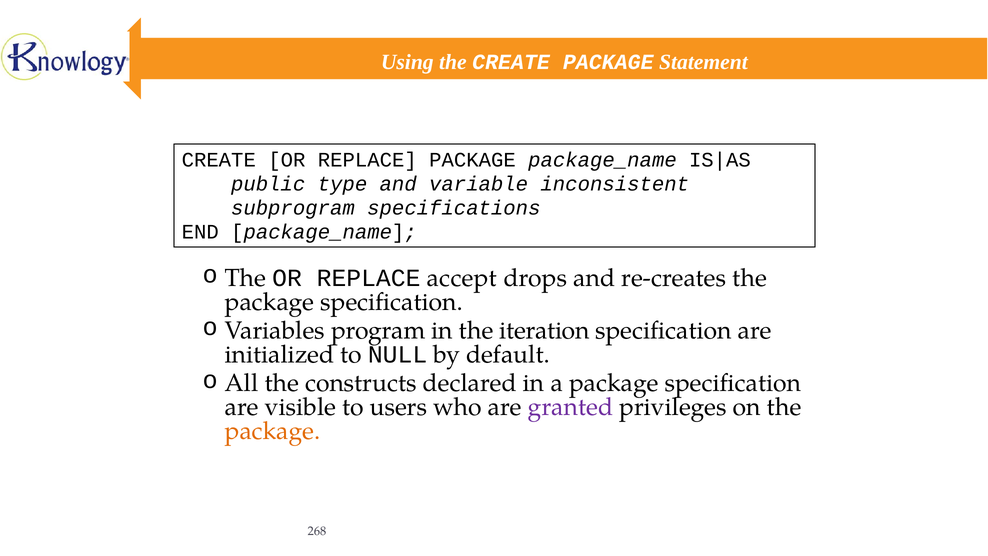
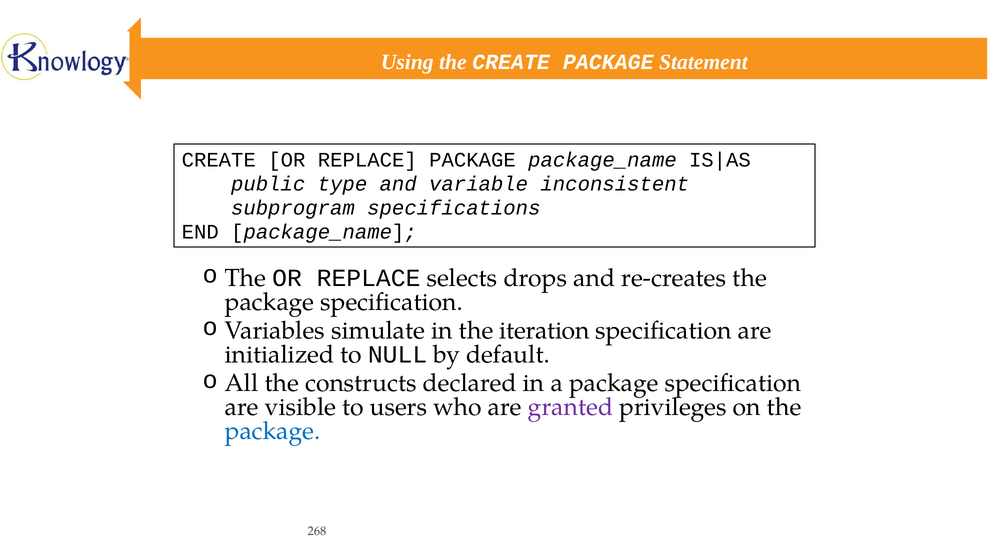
accept: accept -> selects
program: program -> simulate
package at (273, 431) colour: orange -> blue
